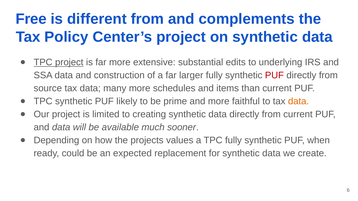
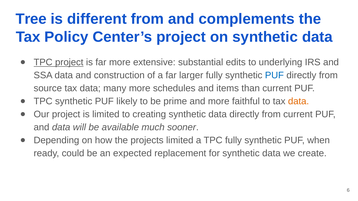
Free: Free -> Tree
PUF at (274, 75) colour: red -> blue
projects values: values -> limited
